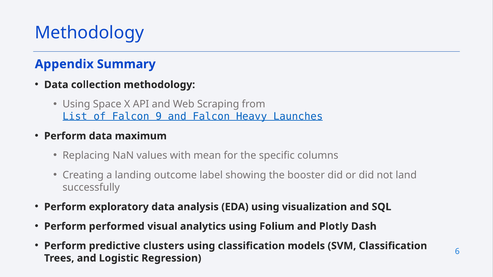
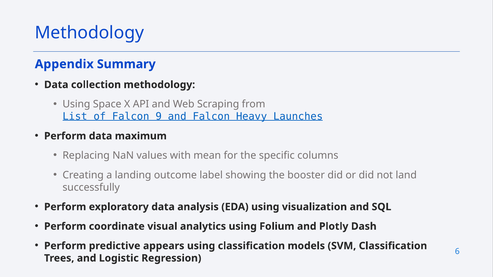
performed: performed -> coordinate
clusters: clusters -> appears
